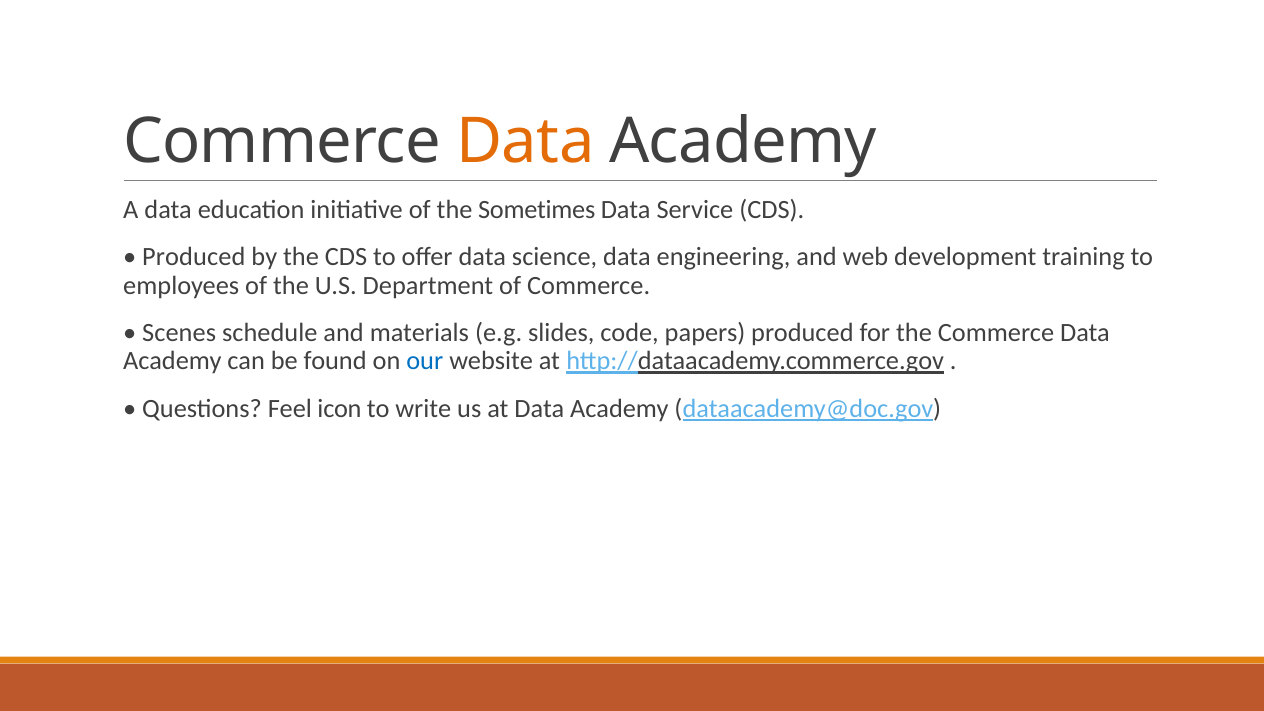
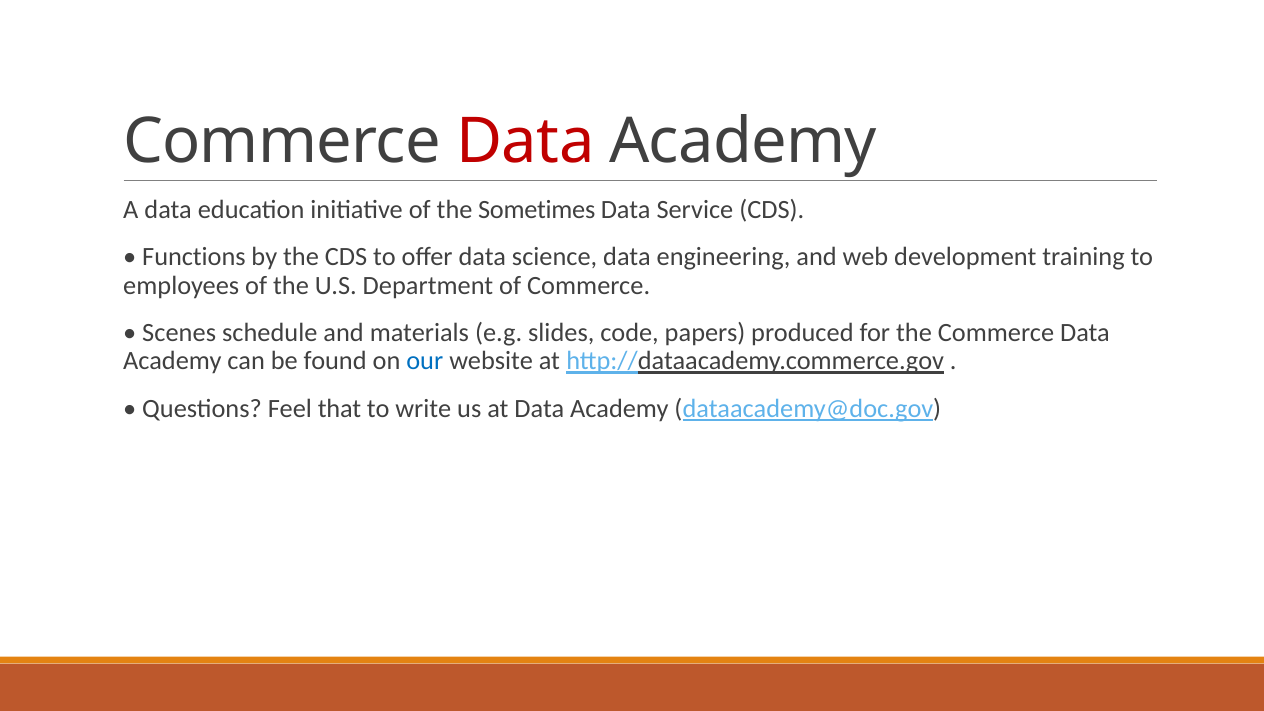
Data at (525, 142) colour: orange -> red
Produced at (194, 257): Produced -> Functions
icon: icon -> that
